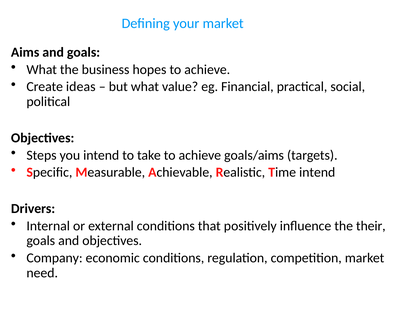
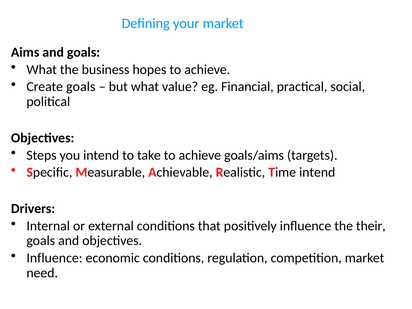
Create ideas: ideas -> goals
Company at (55, 258): Company -> Influence
